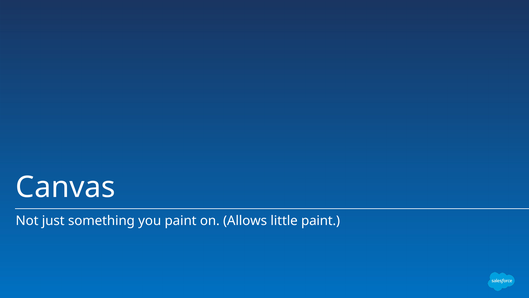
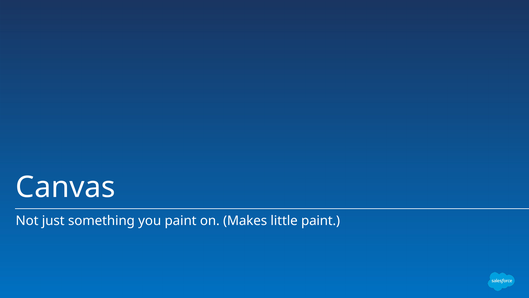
Allows: Allows -> Makes
